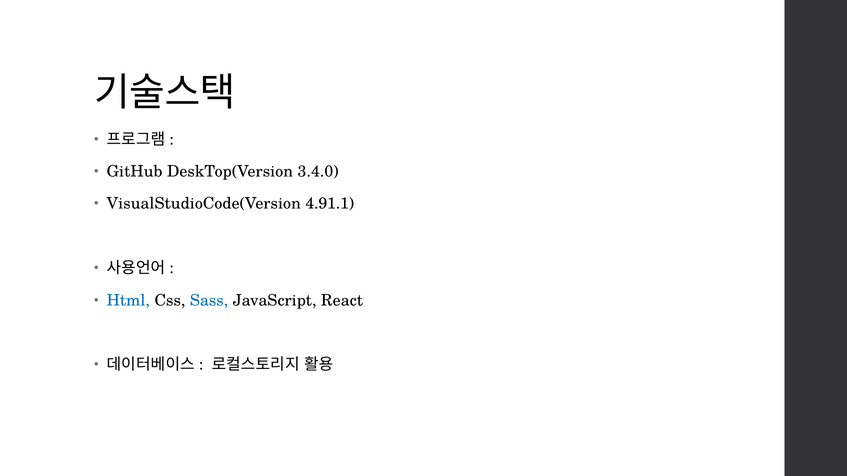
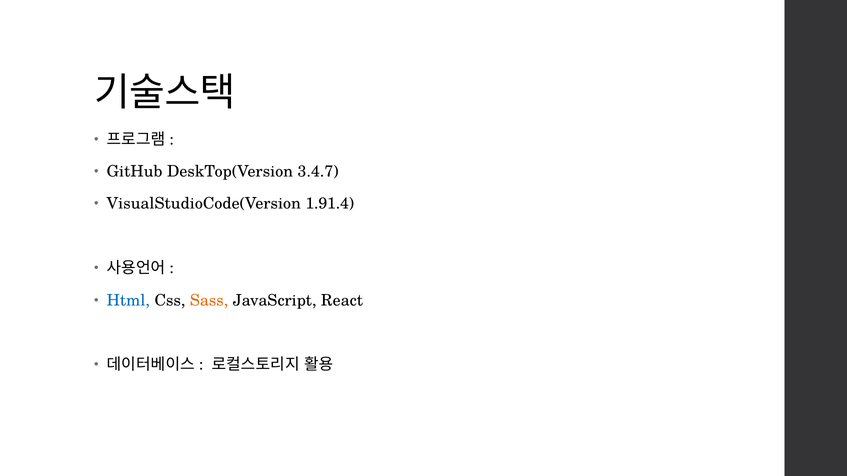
3.4.0: 3.4.0 -> 3.4.7
4.91.1: 4.91.1 -> 1.91.4
Sass colour: blue -> orange
